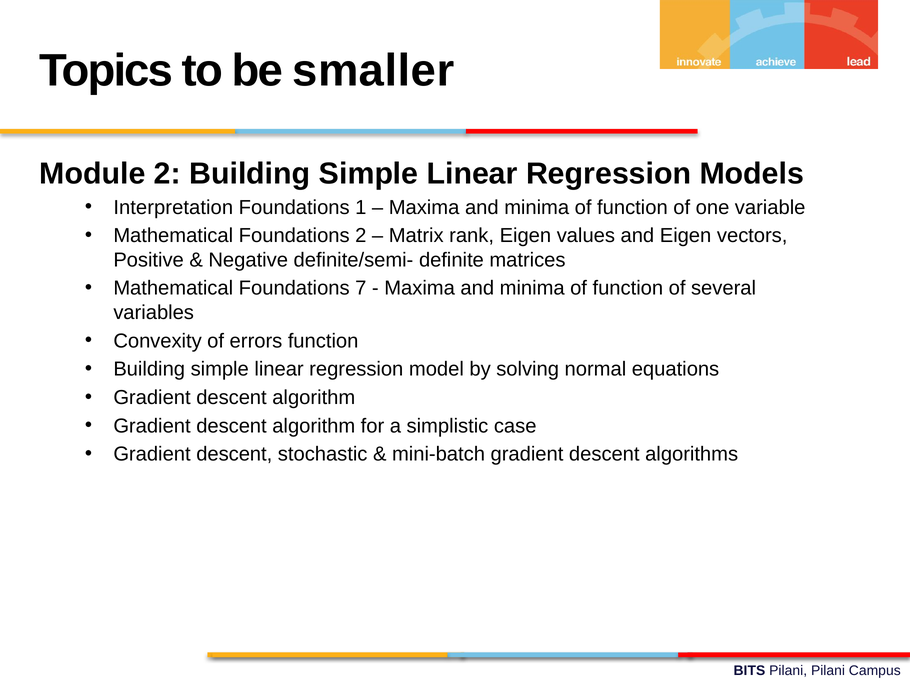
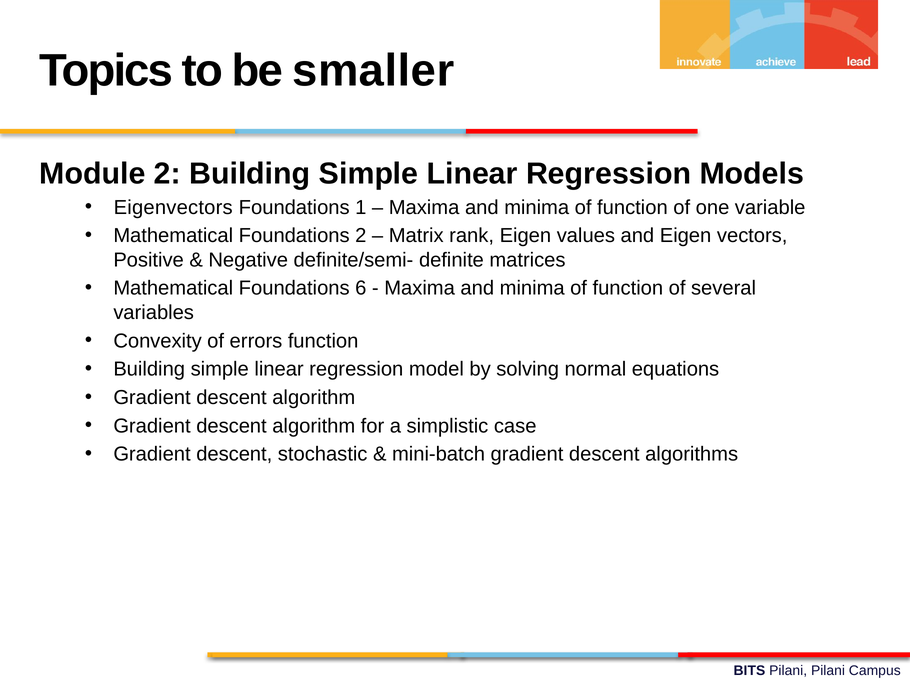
Interpretation: Interpretation -> Eigenvectors
7: 7 -> 6
